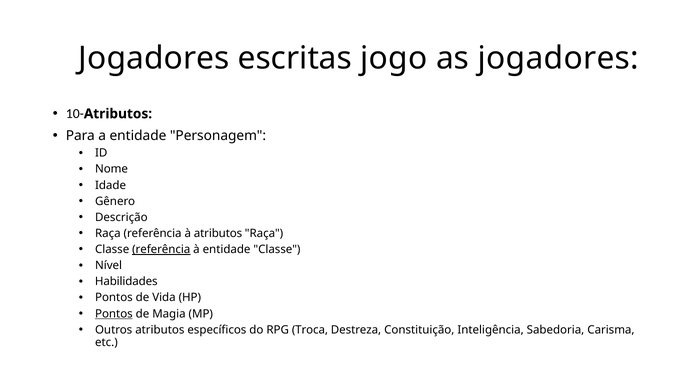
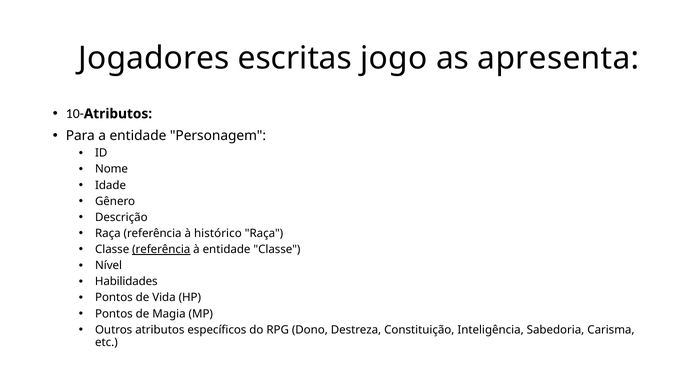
as jogadores: jogadores -> apresenta
à atributos: atributos -> histórico
Pontos at (114, 314) underline: present -> none
Troca: Troca -> Dono
